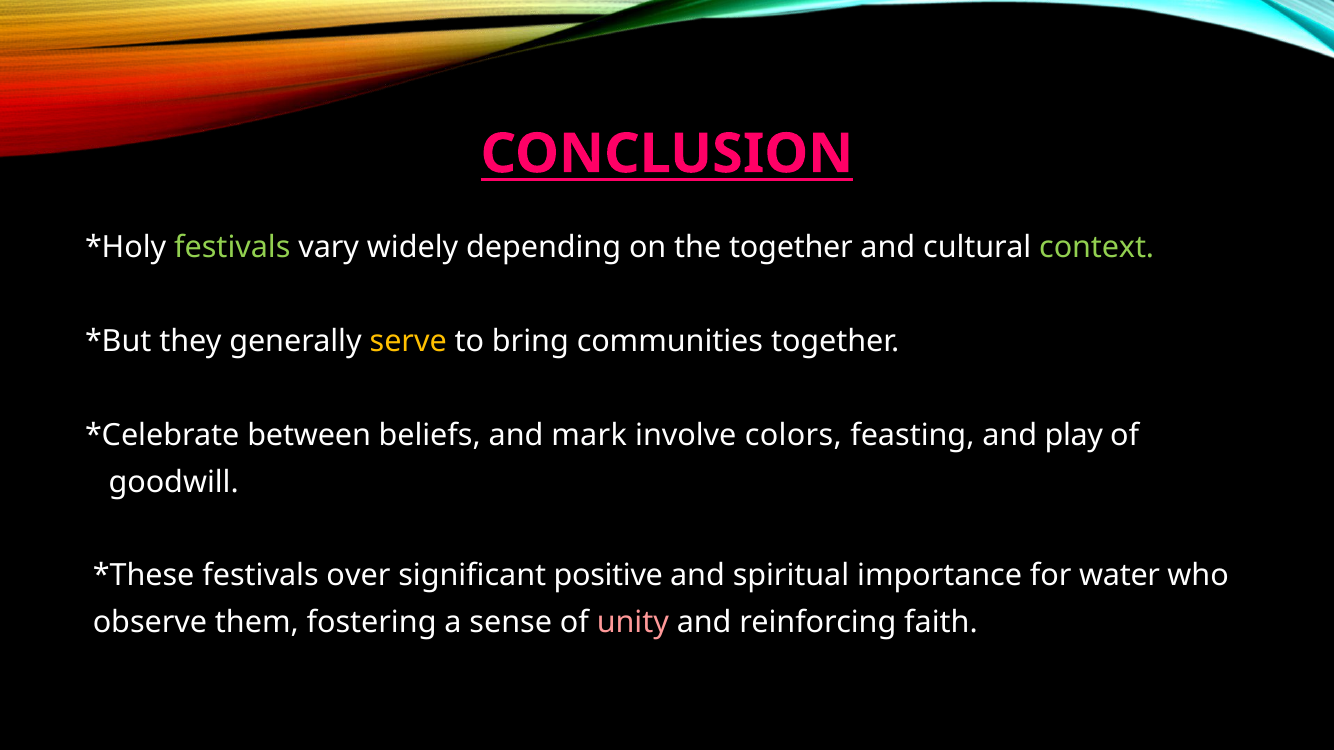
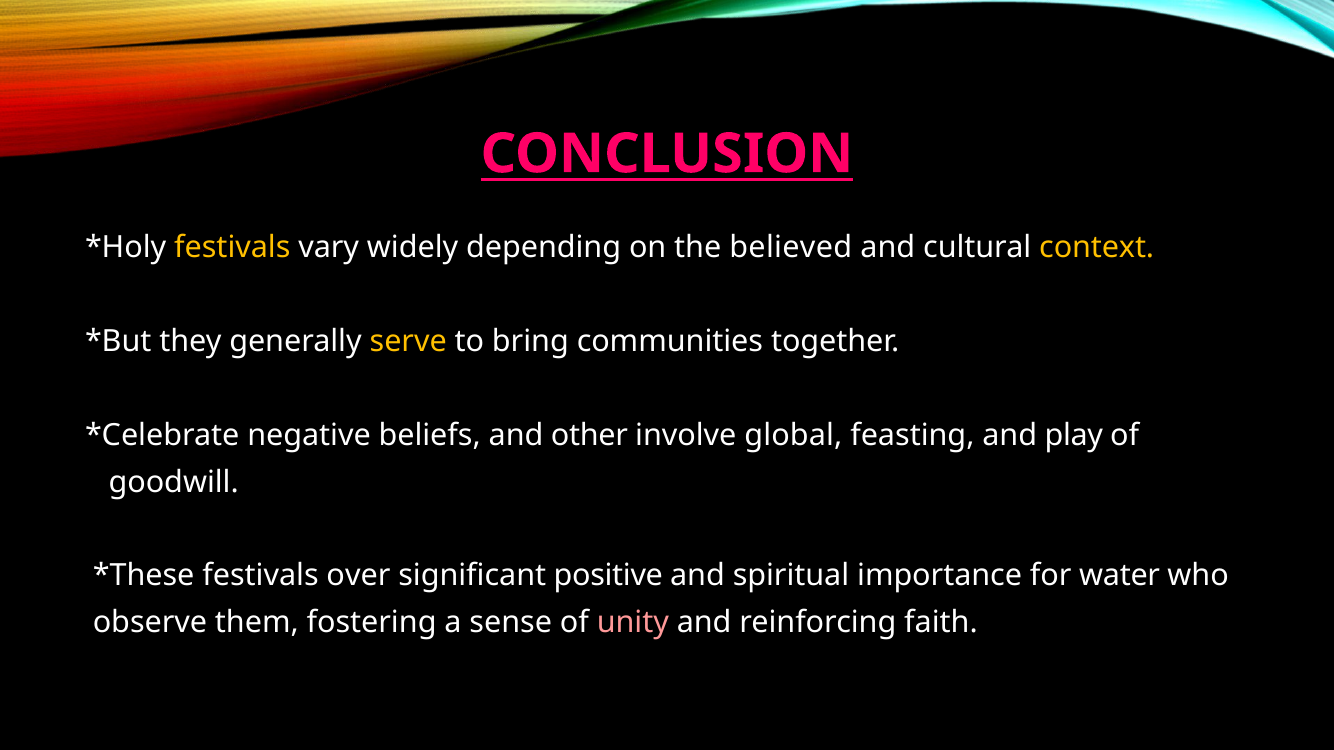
festivals at (232, 248) colour: light green -> yellow
the together: together -> believed
context colour: light green -> yellow
between: between -> negative
mark: mark -> other
colors: colors -> global
